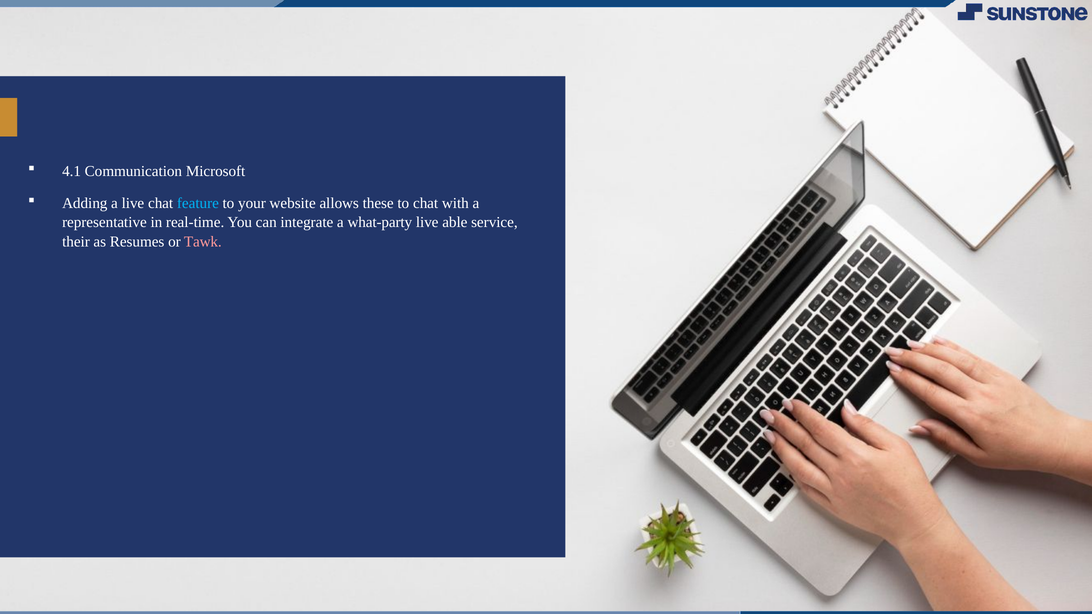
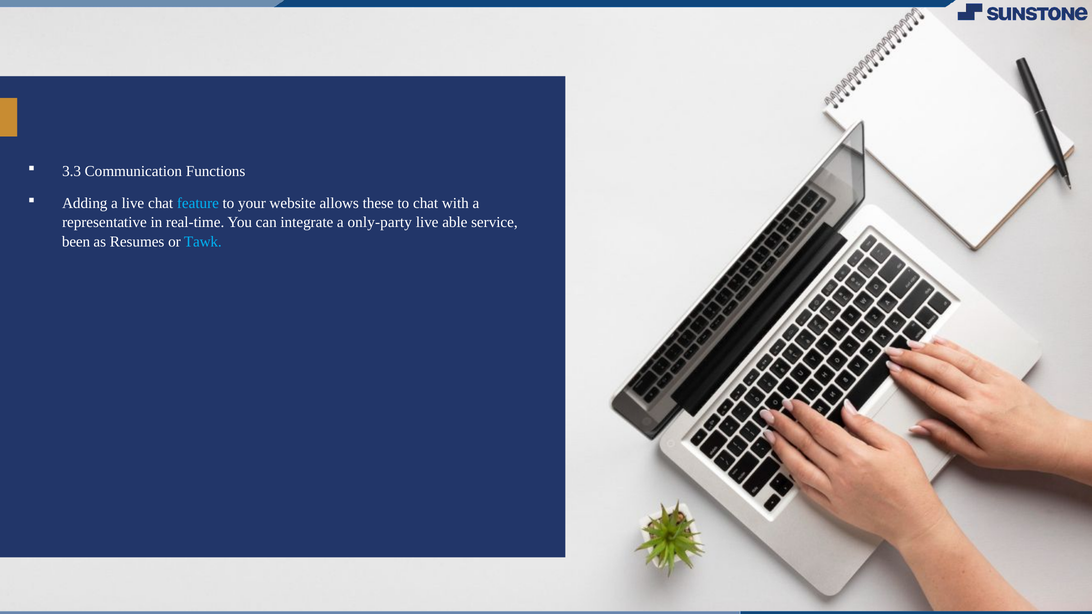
4.1: 4.1 -> 3.3
Microsoft: Microsoft -> Functions
what-party: what-party -> only-party
their: their -> been
Tawk colour: pink -> light blue
